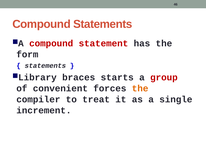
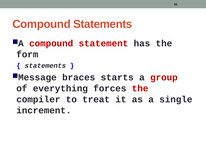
Library: Library -> Message
convenient: convenient -> everything
the at (140, 88) colour: orange -> red
